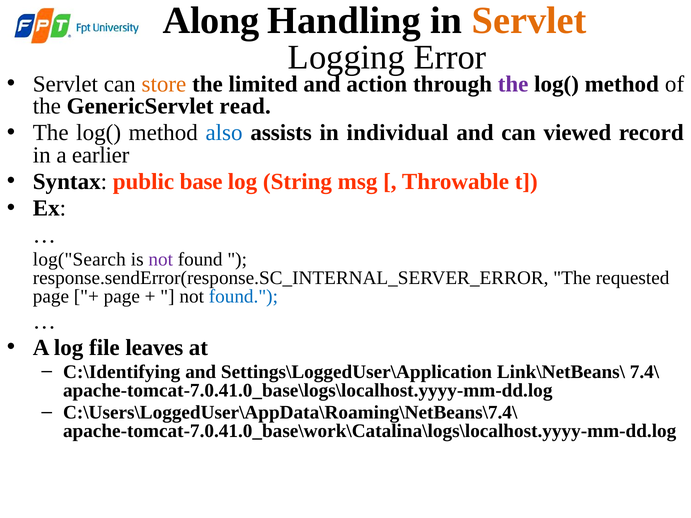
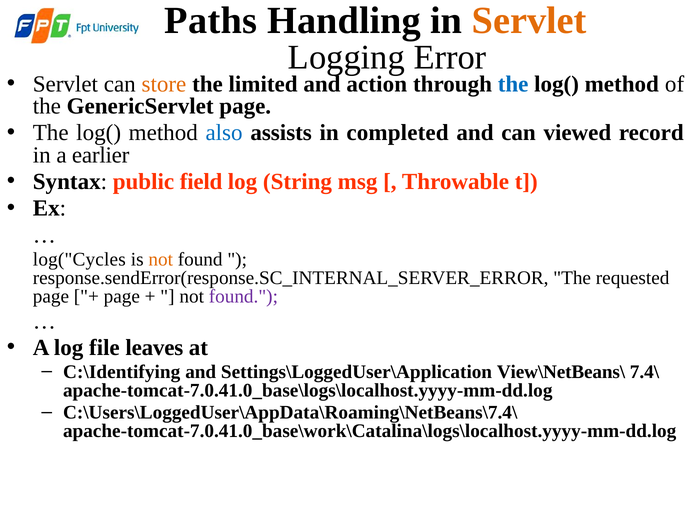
Along: Along -> Paths
the at (513, 84) colour: purple -> blue
GenericServlet read: read -> page
individual: individual -> completed
base: base -> field
log("Search: log("Search -> log("Cycles
not at (161, 259) colour: purple -> orange
found at (243, 296) colour: blue -> purple
Link\NetBeans\: Link\NetBeans\ -> View\NetBeans\
